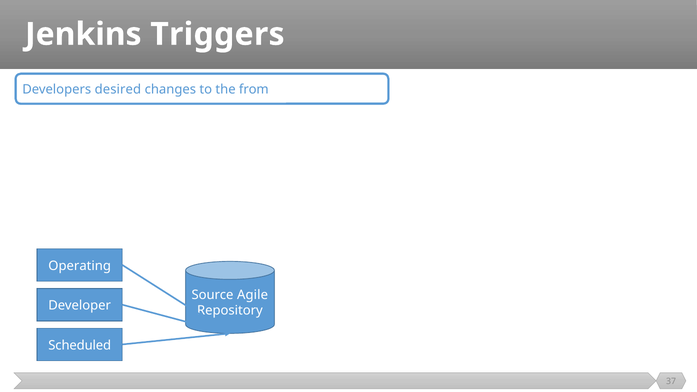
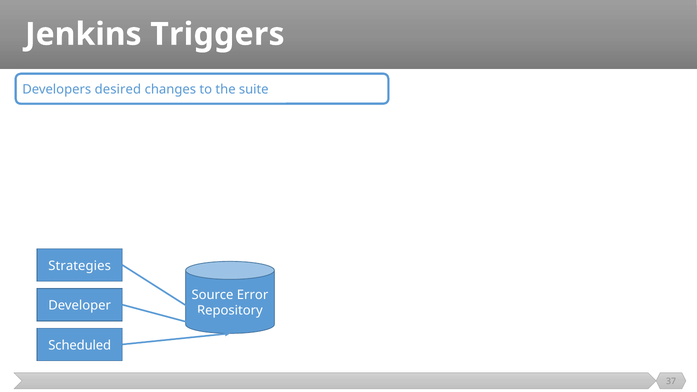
from: from -> suite
Operating: Operating -> Strategies
Agile: Agile -> Error
